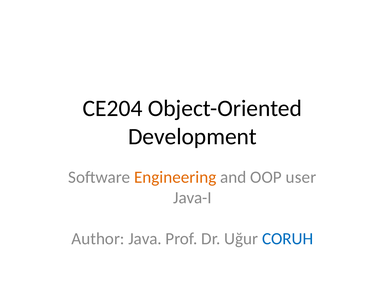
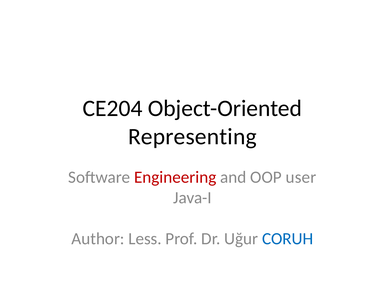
Development: Development -> Representing
Engineering colour: orange -> red
Java: Java -> Less
